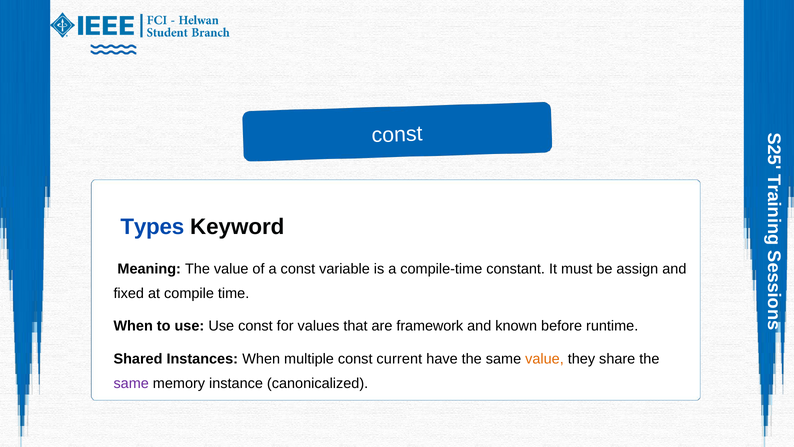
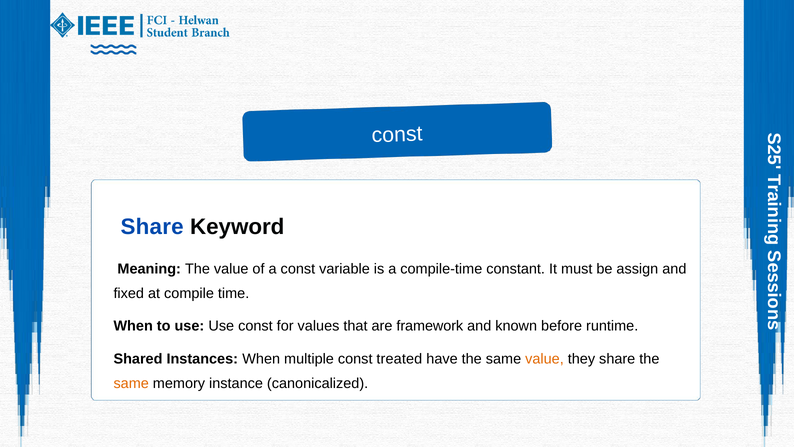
Types at (152, 227): Types -> Share
current: current -> treated
same at (131, 383) colour: purple -> orange
